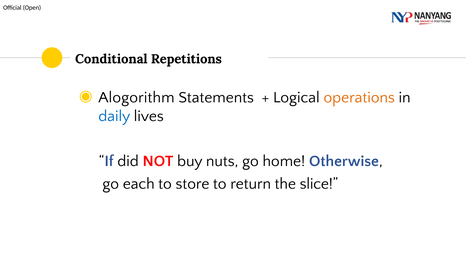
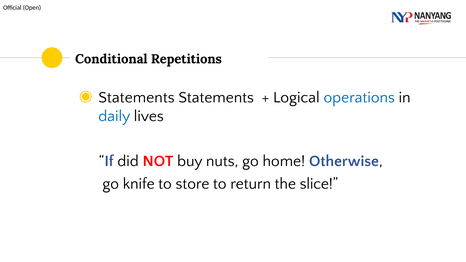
Alogorithm at (136, 97): Alogorithm -> Statements
operations colour: orange -> blue
each: each -> knife
